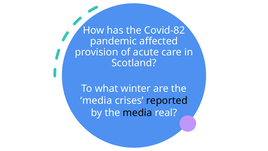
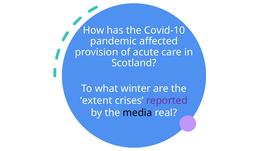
Covid-82: Covid-82 -> Covid-10
media at (96, 100): media -> extent
reported colour: black -> purple
